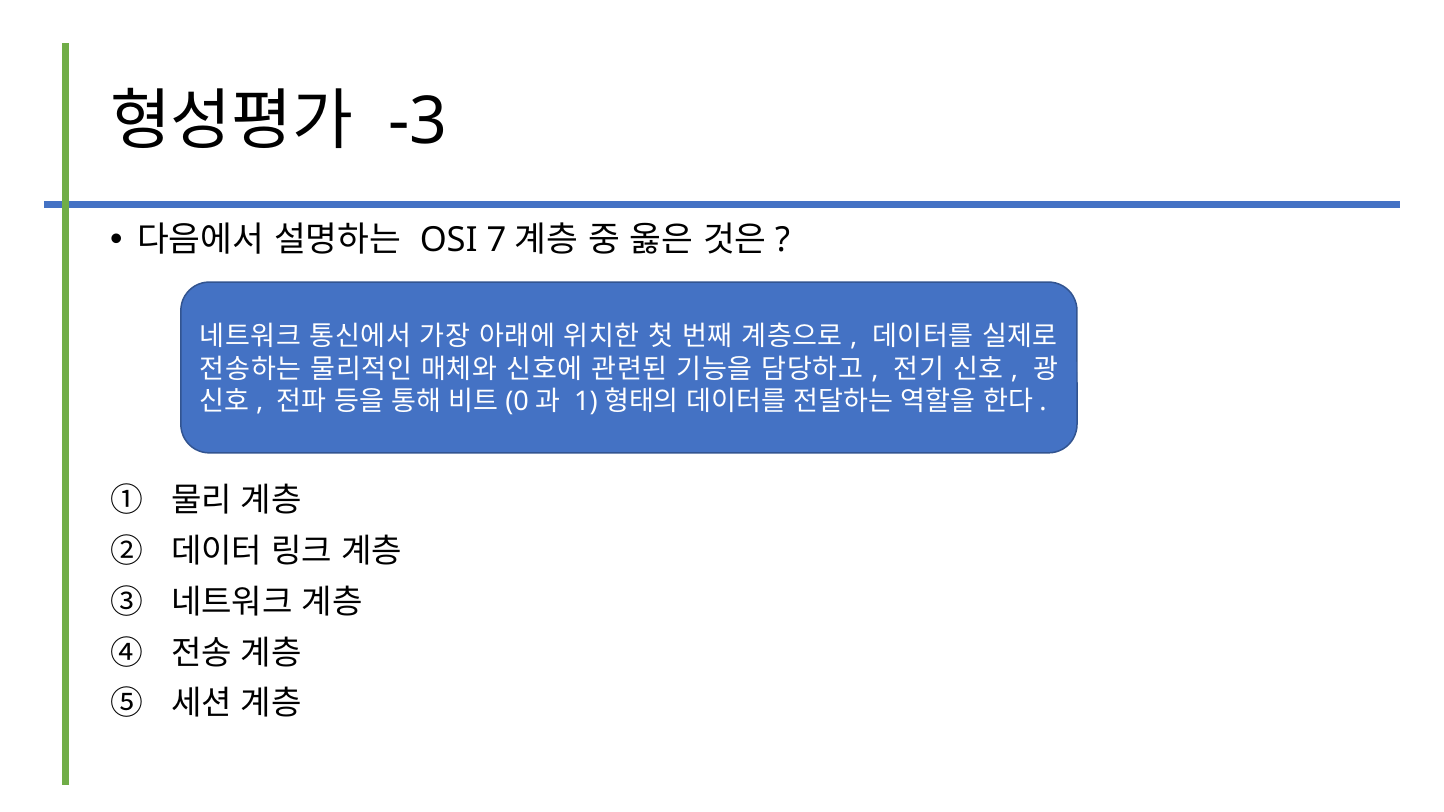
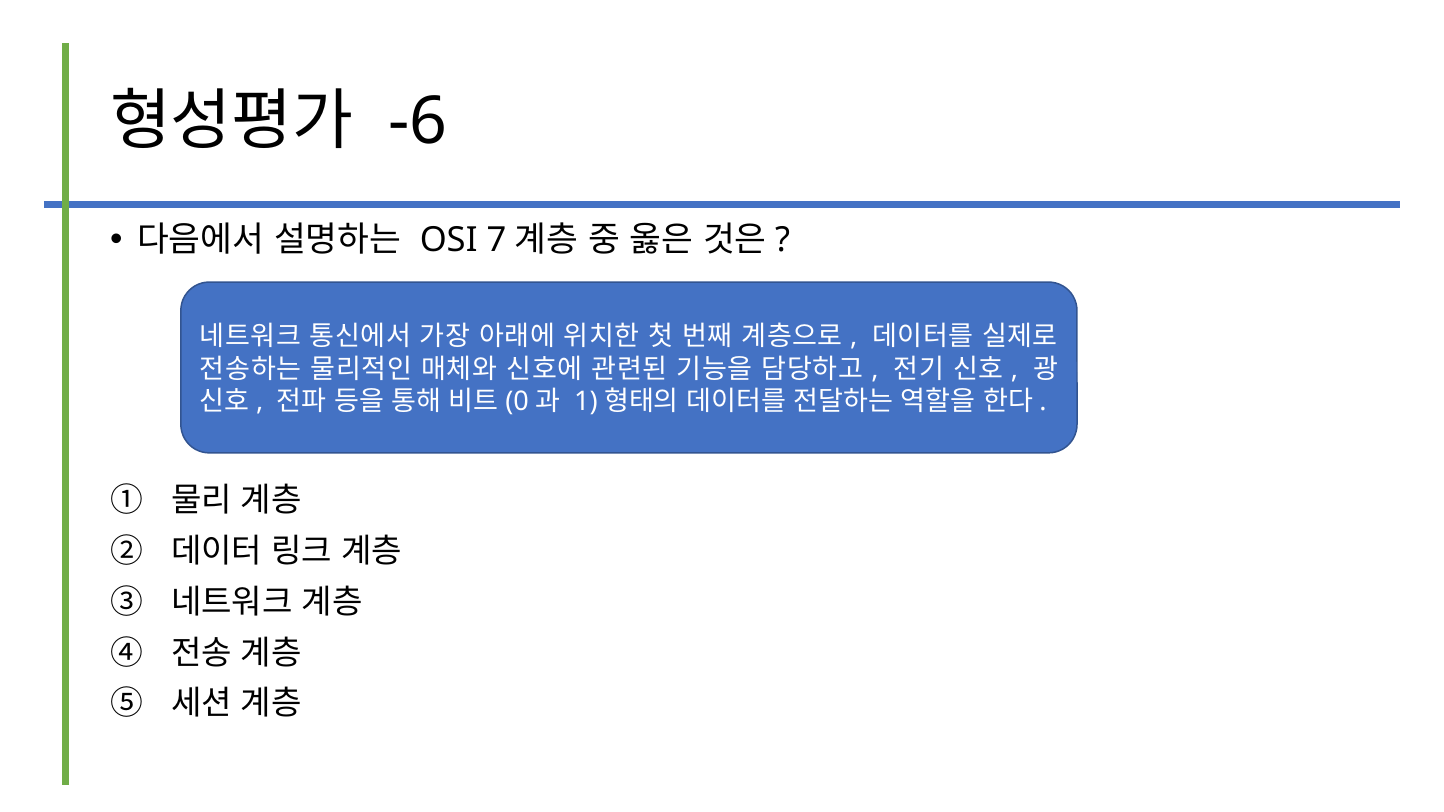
-3: -3 -> -6
